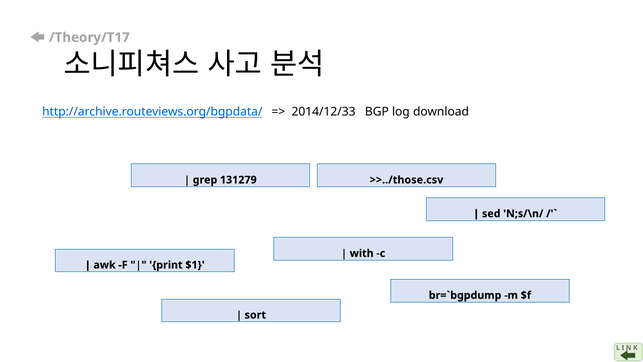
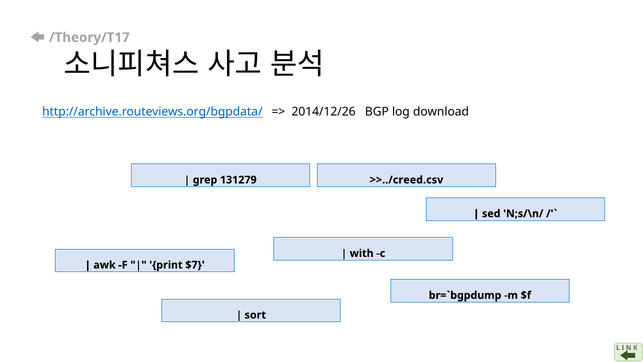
2014/12/33: 2014/12/33 -> 2014/12/26
>>../those.csv: >>../those.csv -> >>../creed.csv
$1: $1 -> $7
